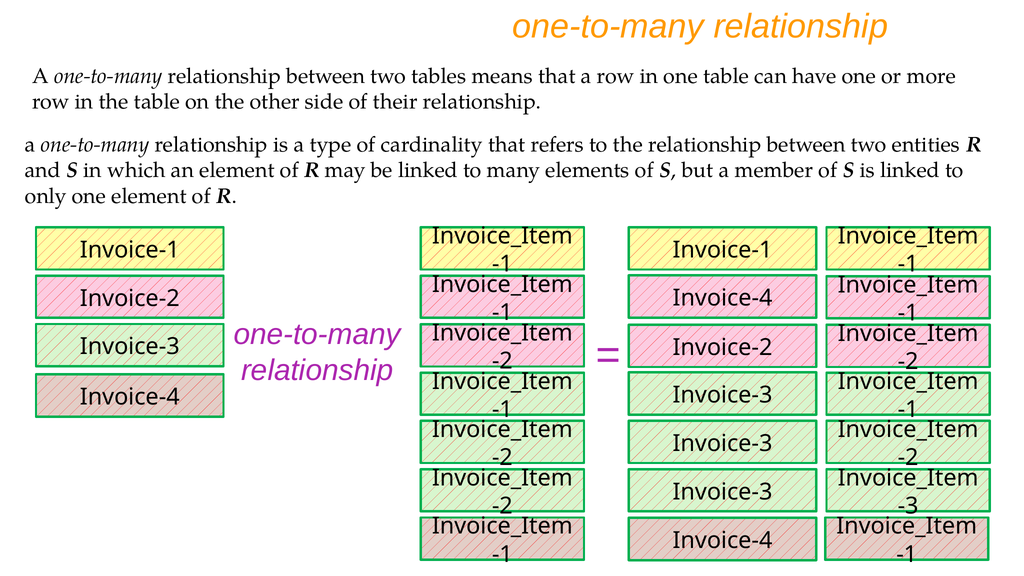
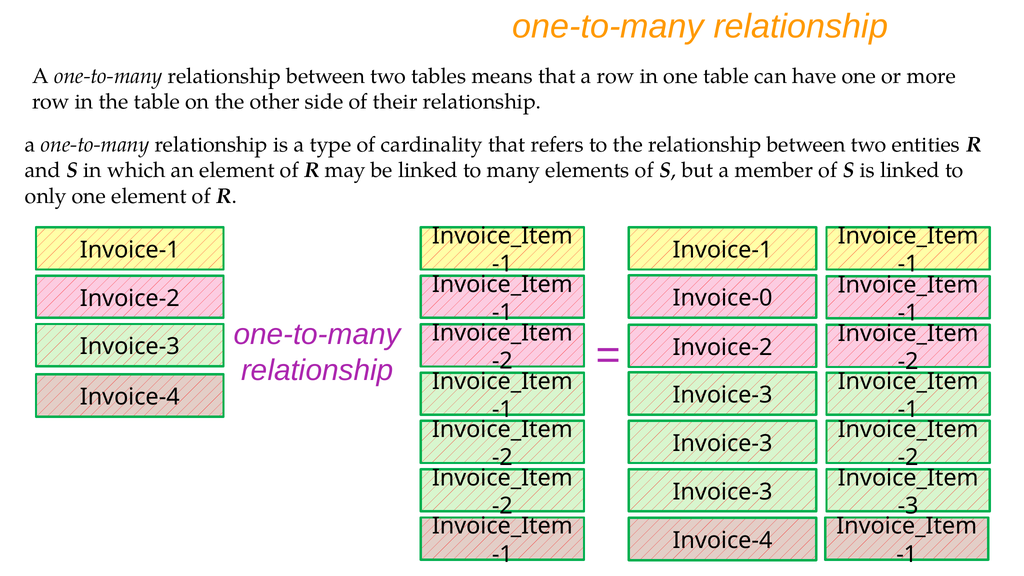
Invoice-4 at (723, 298): Invoice-4 -> Invoice-0
